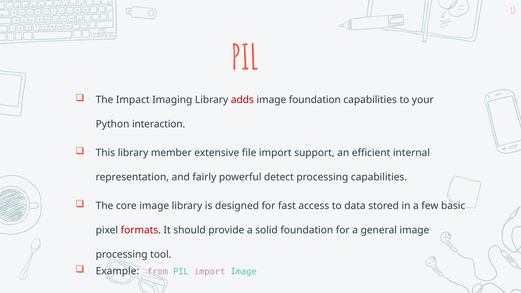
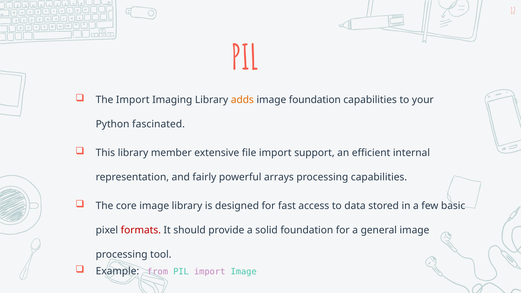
The Impact: Impact -> Import
adds colour: red -> orange
interaction: interaction -> fascinated
detect: detect -> arrays
